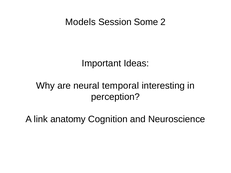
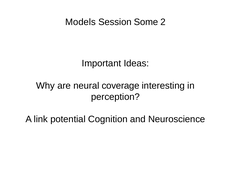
temporal: temporal -> coverage
anatomy: anatomy -> potential
